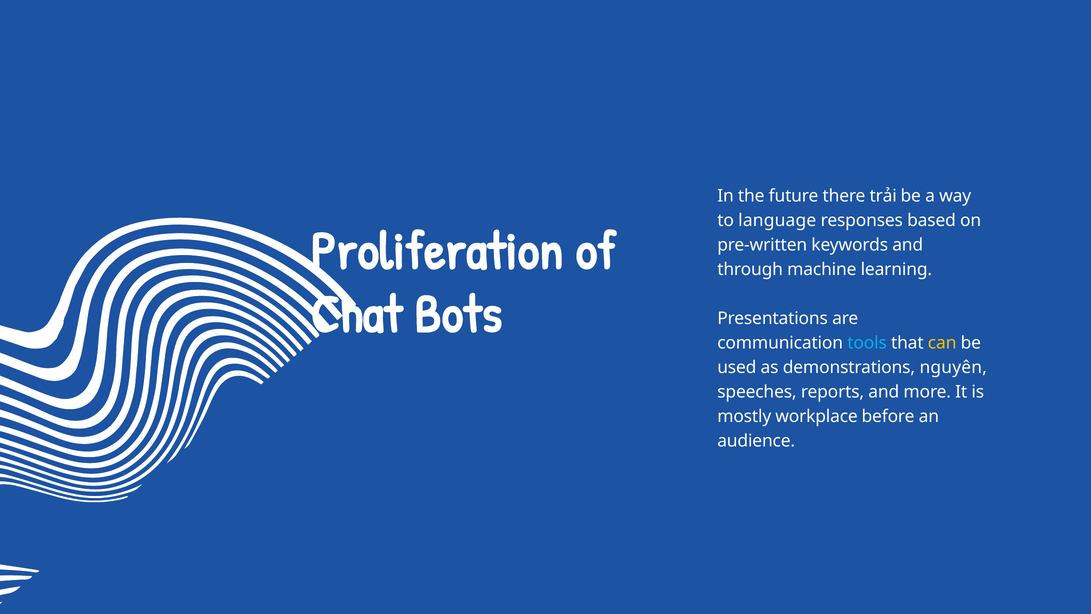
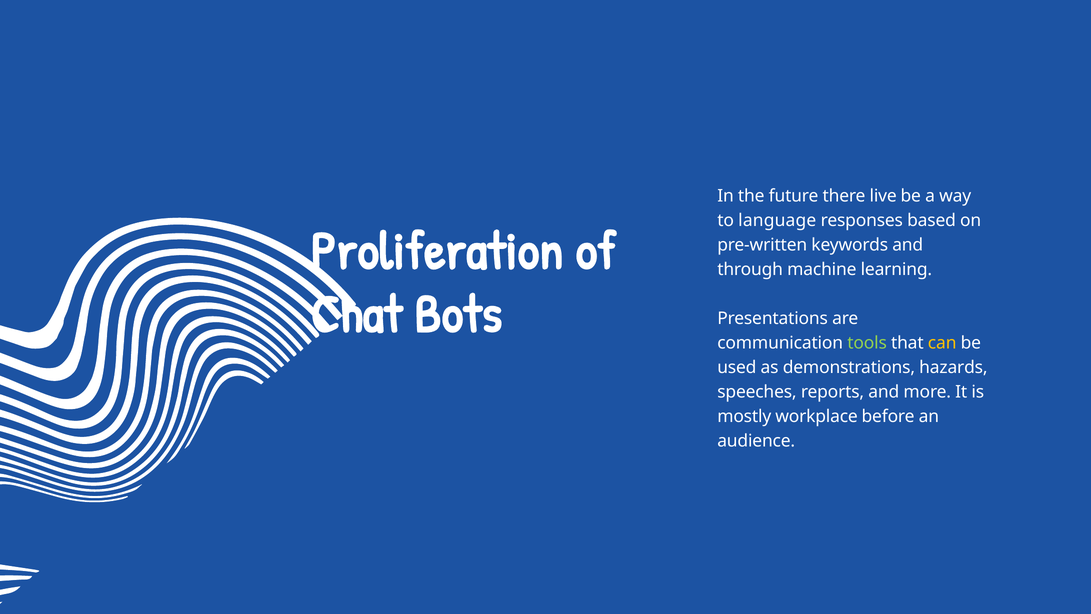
trải: trải -> live
tools colour: light blue -> light green
nguyên: nguyên -> hazards
